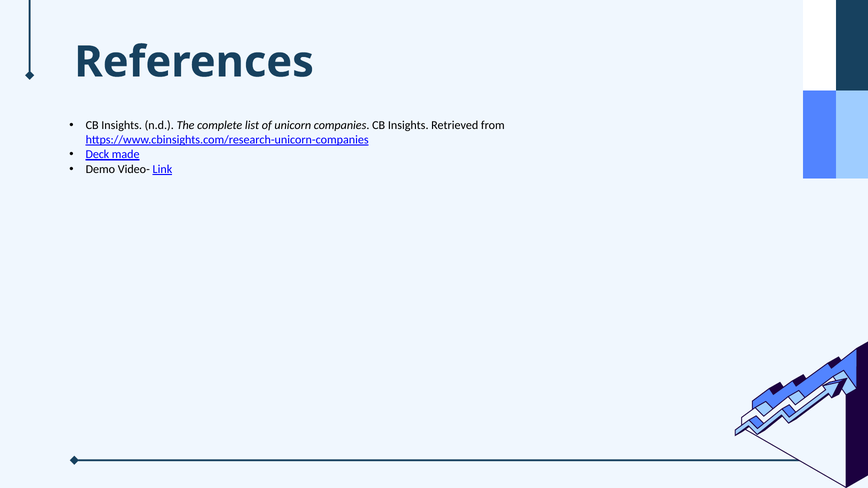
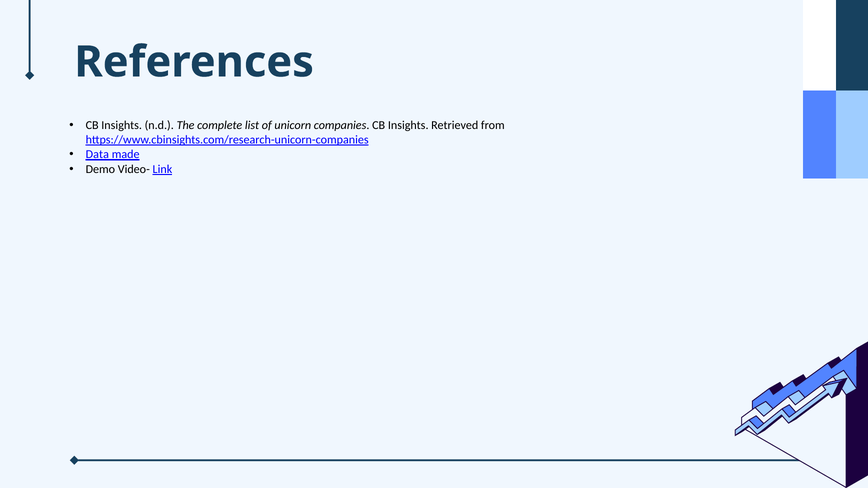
Deck: Deck -> Data
